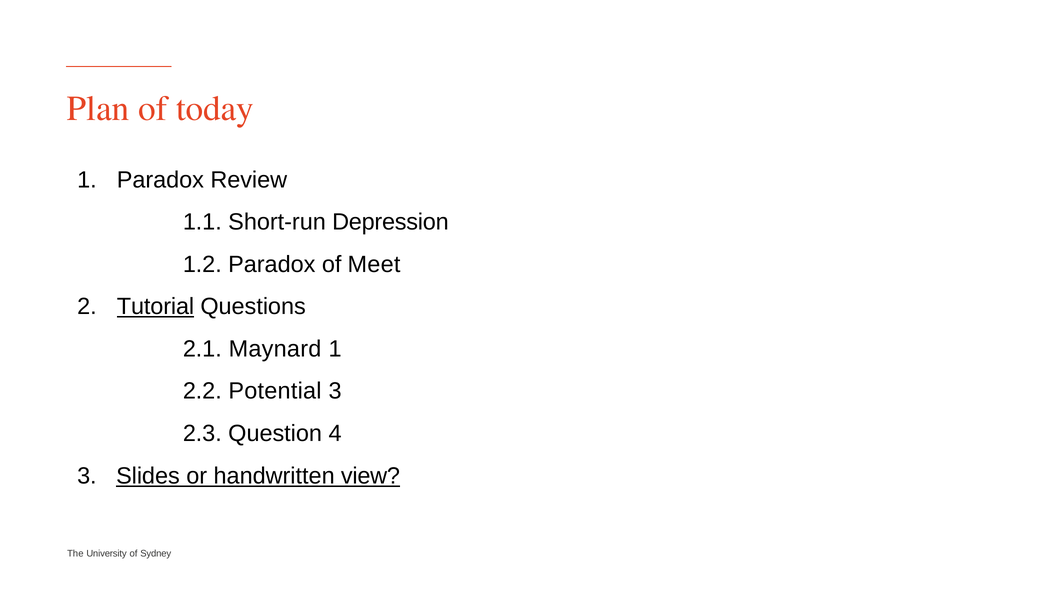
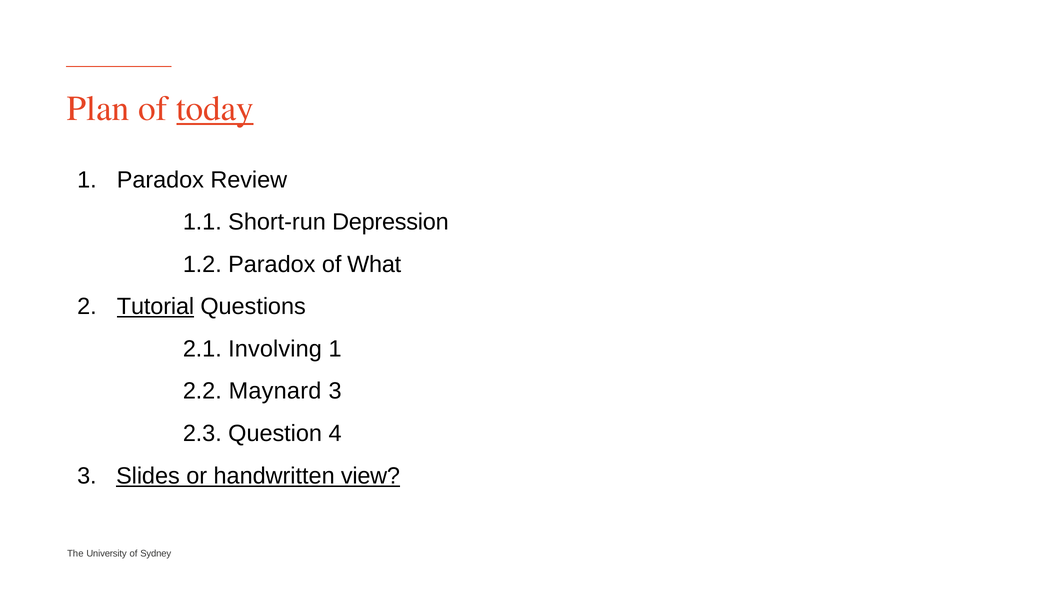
today underline: none -> present
Meet: Meet -> What
Maynard: Maynard -> Involving
Potential: Potential -> Maynard
